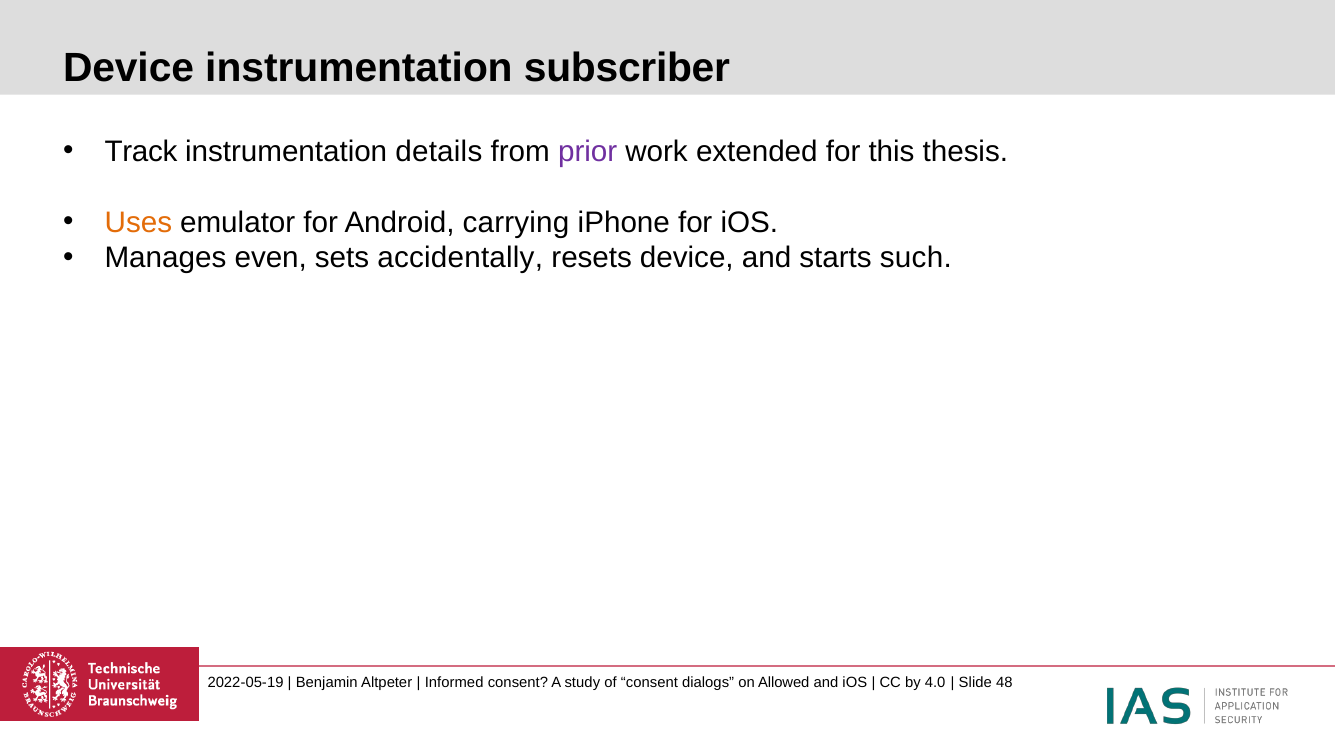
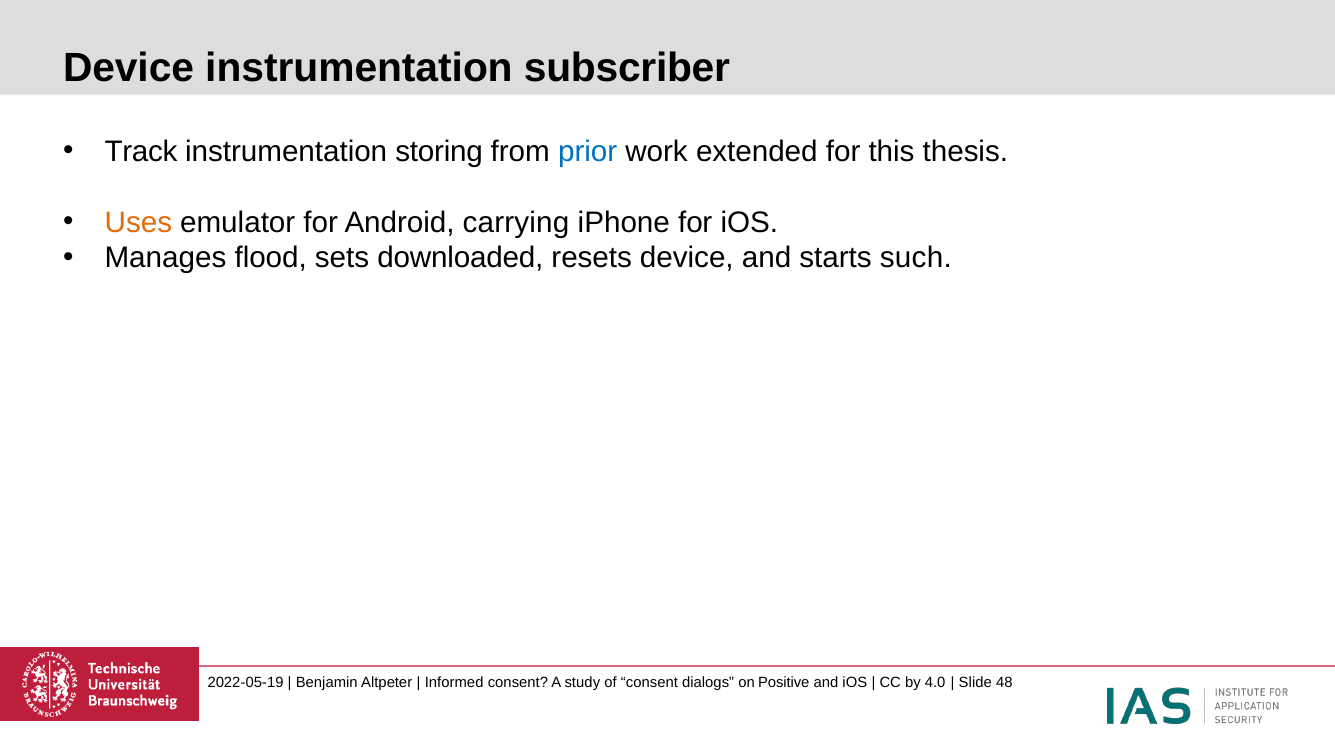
details: details -> storing
prior colour: purple -> blue
even: even -> flood
accidentally: accidentally -> downloaded
Allowed: Allowed -> Positive
